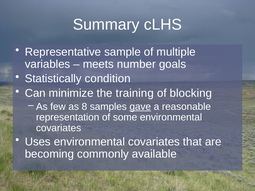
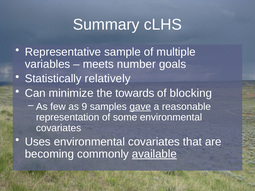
condition: condition -> relatively
training: training -> towards
8: 8 -> 9
available underline: none -> present
